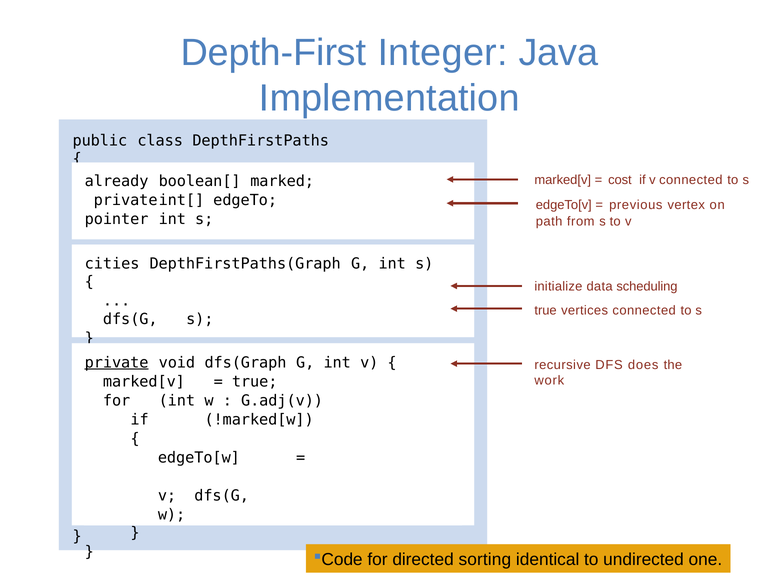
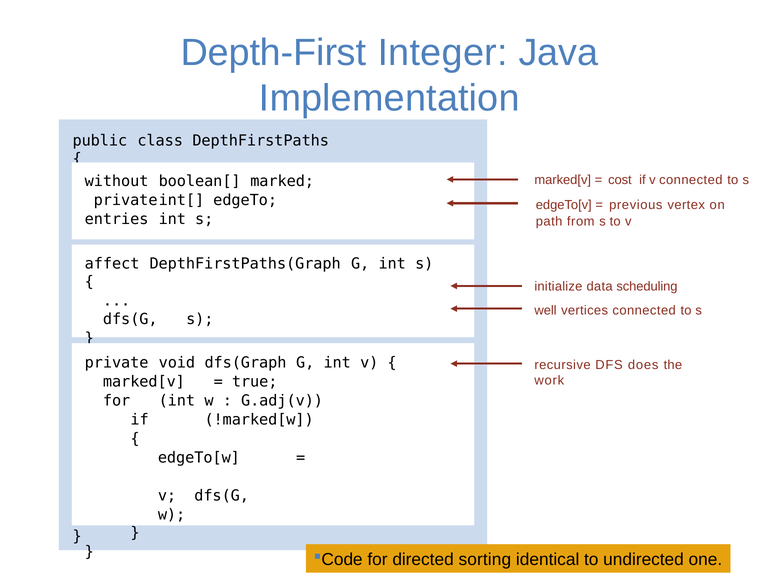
already: already -> without
pointer: pointer -> entries
cities: cities -> affect
true at (546, 310): true -> well
private underline: present -> none
